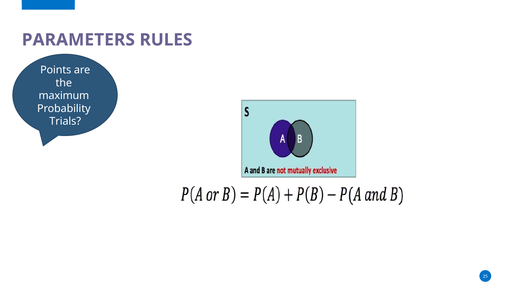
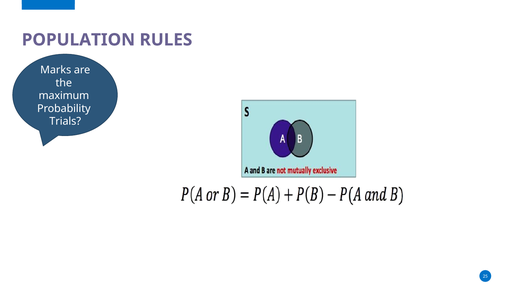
PARAMETERS: PARAMETERS -> POPULATION
Points: Points -> Marks
